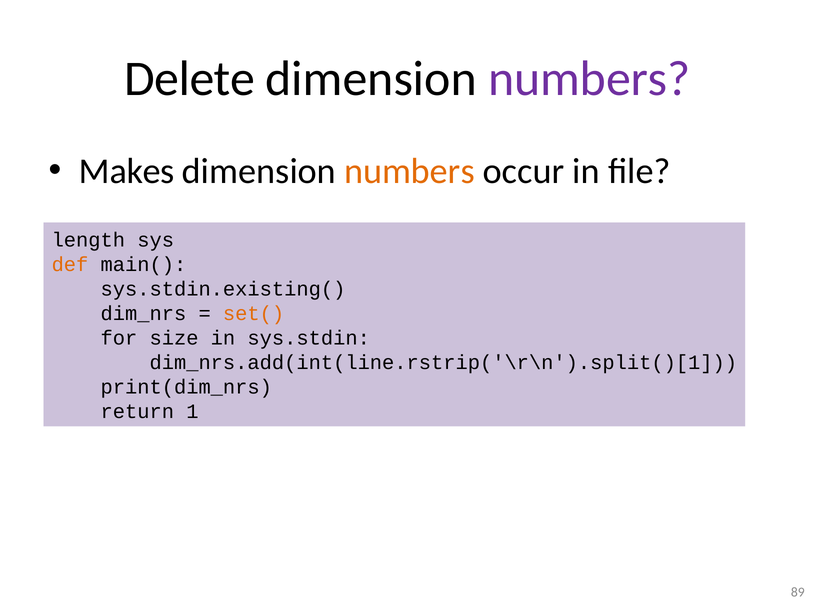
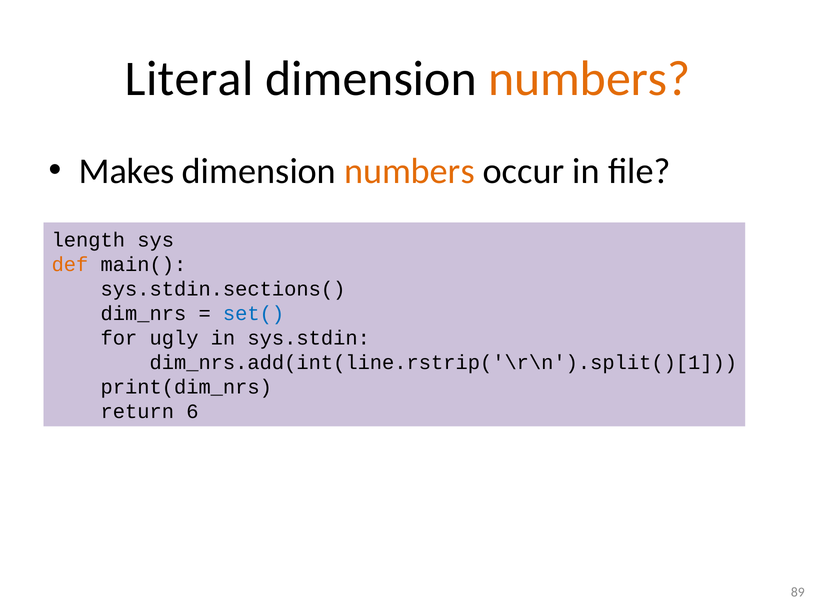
Delete: Delete -> Literal
numbers at (589, 79) colour: purple -> orange
sys.stdin.existing(: sys.stdin.existing( -> sys.stdin.sections(
set( colour: orange -> blue
size: size -> ugly
1: 1 -> 6
